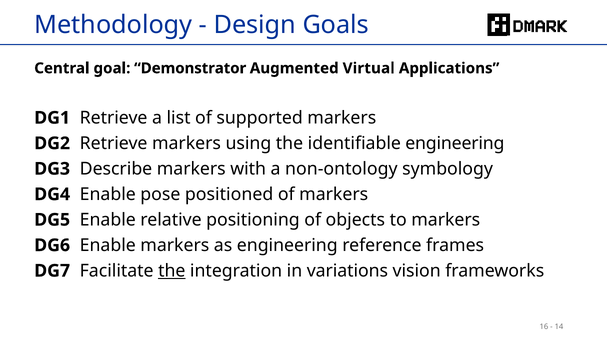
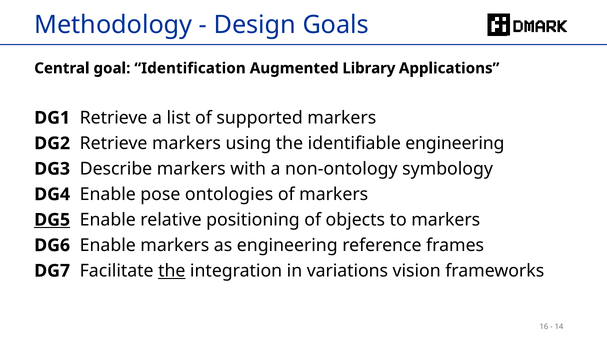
Demonstrator: Demonstrator -> Identification
Virtual: Virtual -> Library
positioned: positioned -> ontologies
DG5 underline: none -> present
